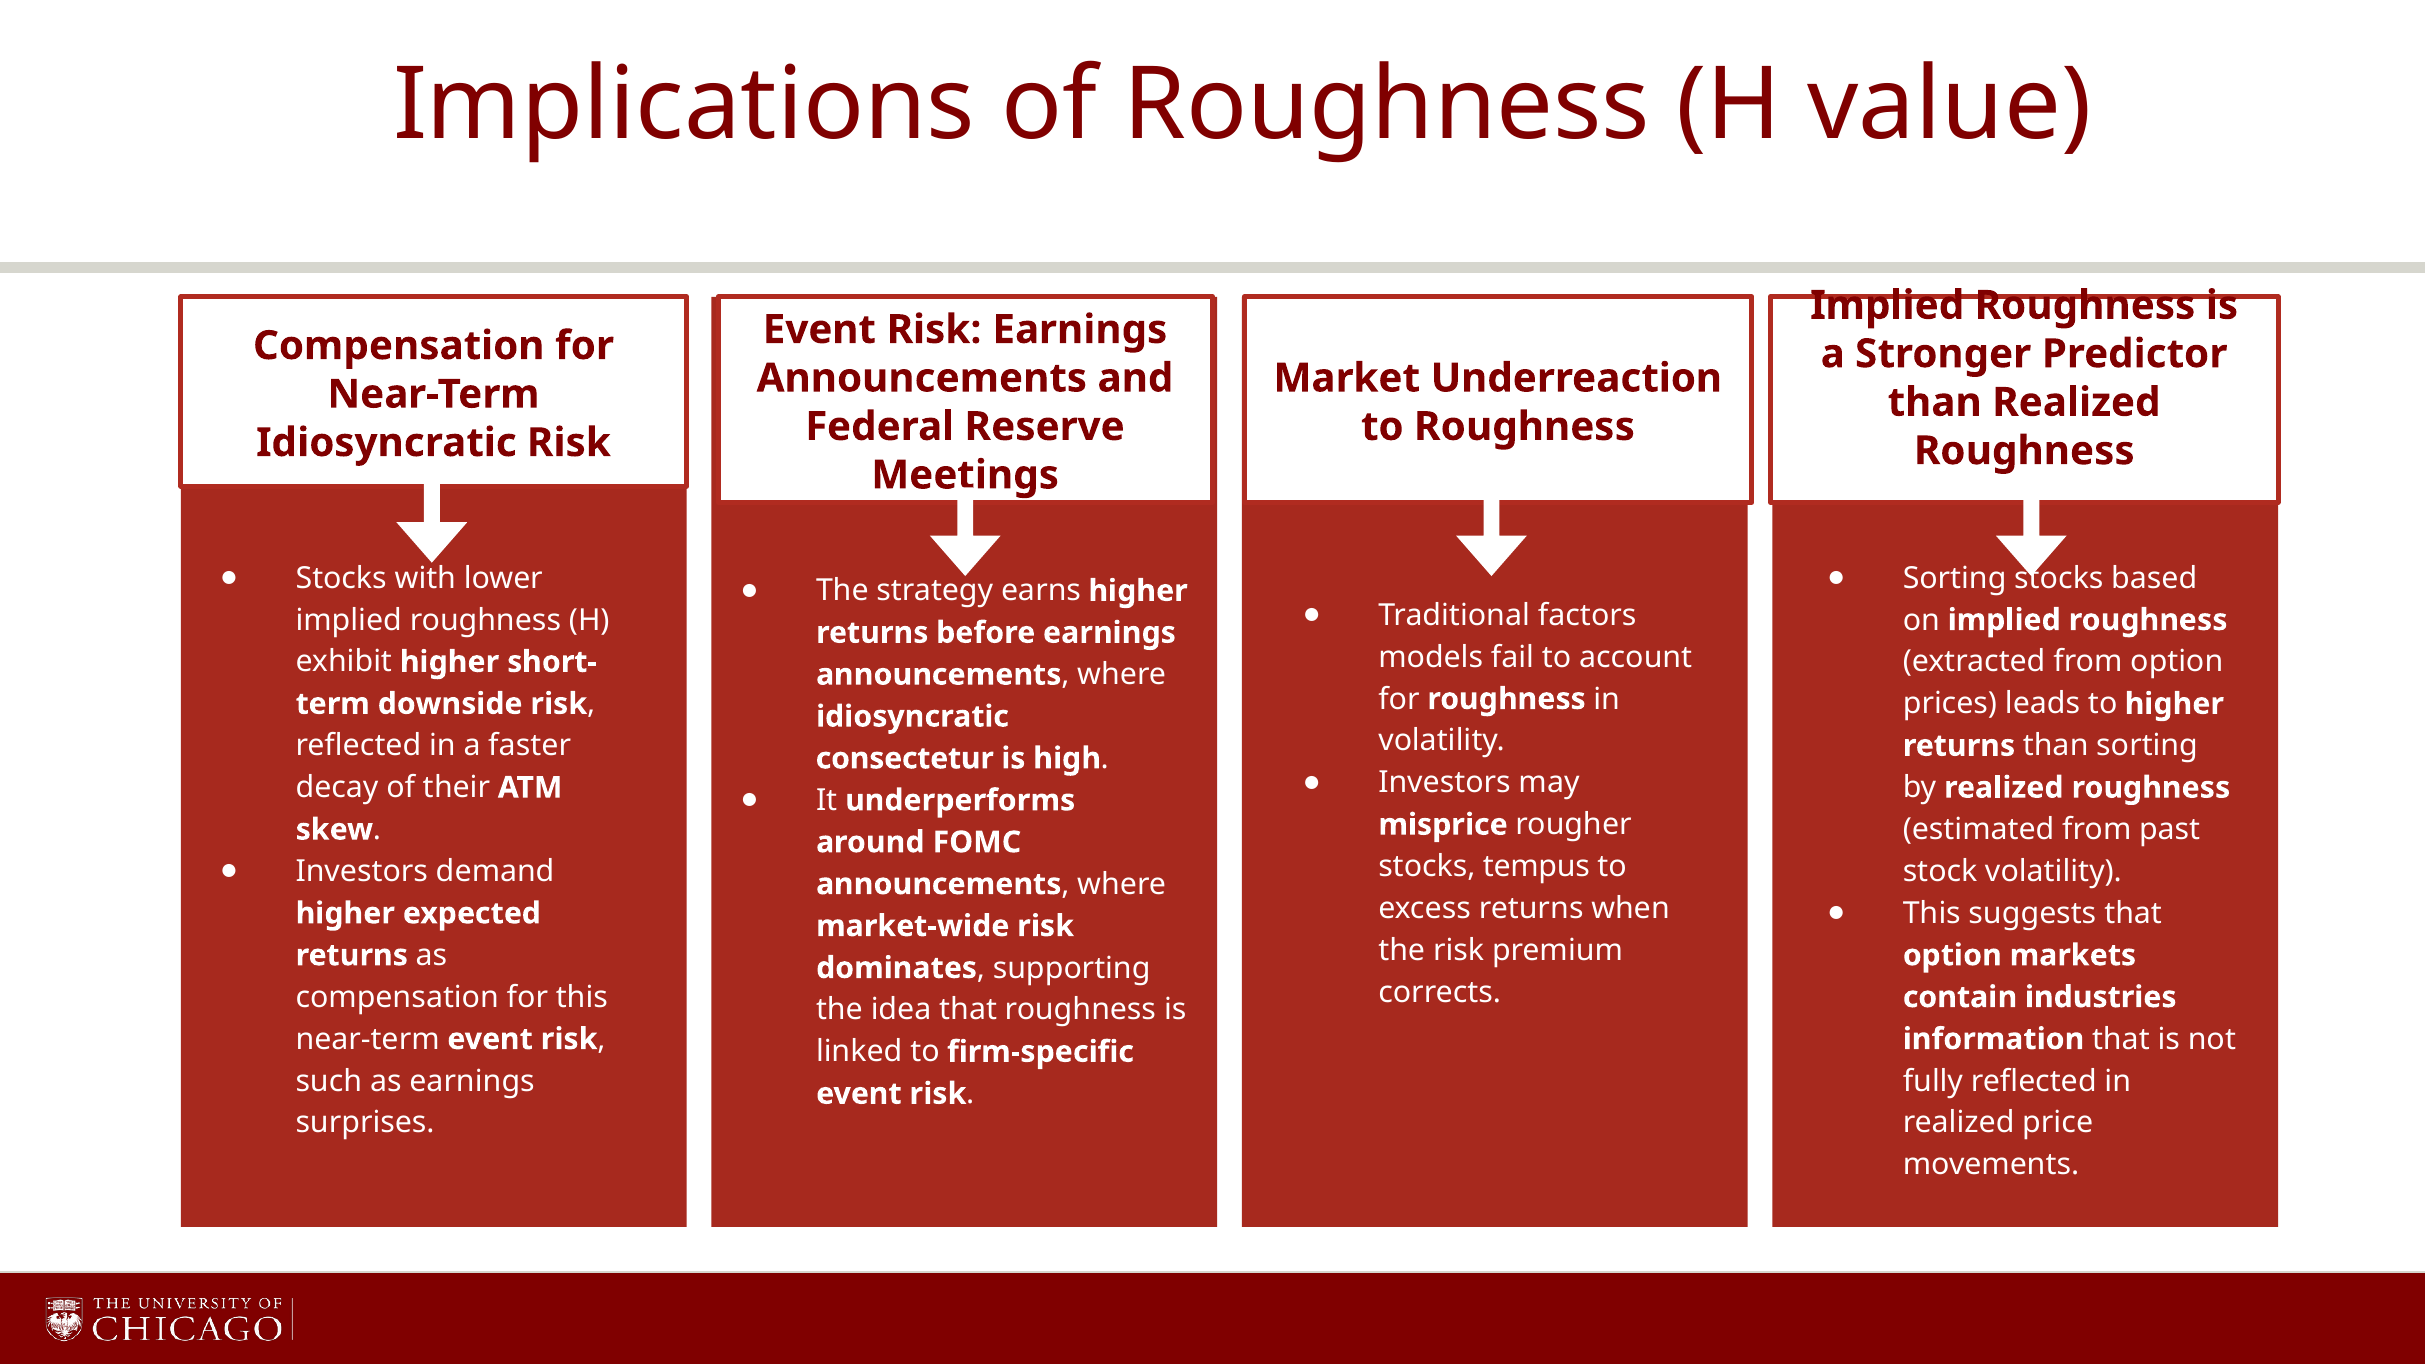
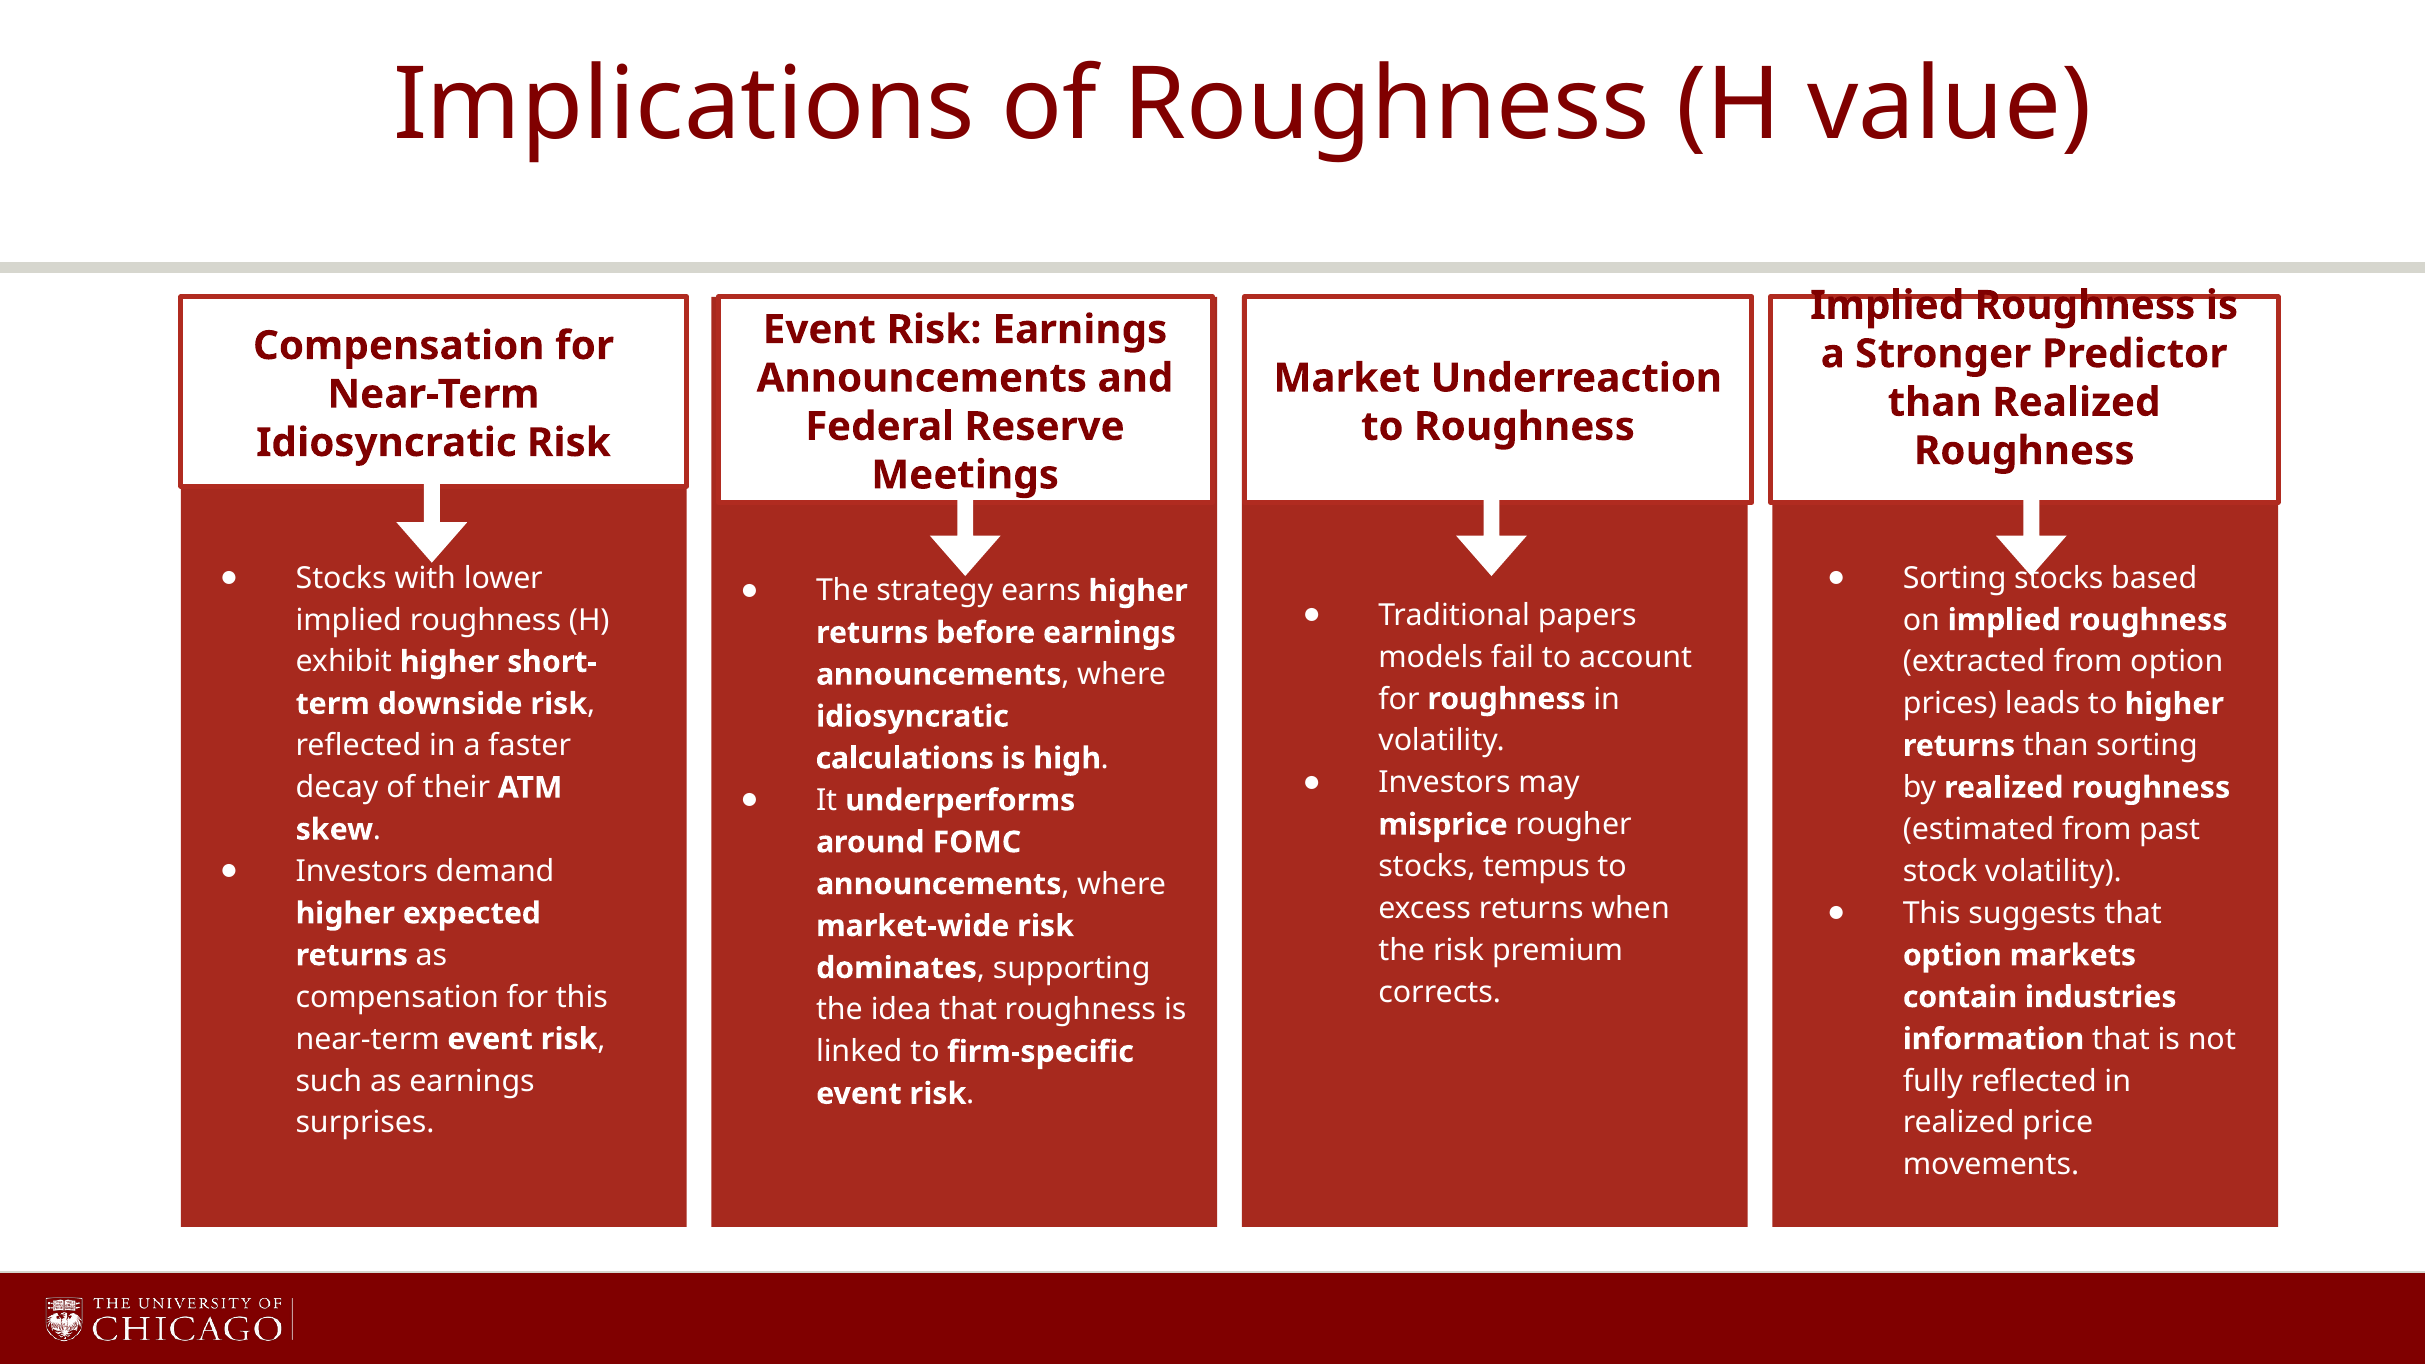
factors: factors -> papers
consectetur: consectetur -> calculations
